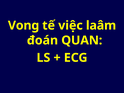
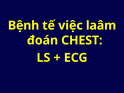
Vong: Vong -> Bệnh
QUAN: QUAN -> CHEST
